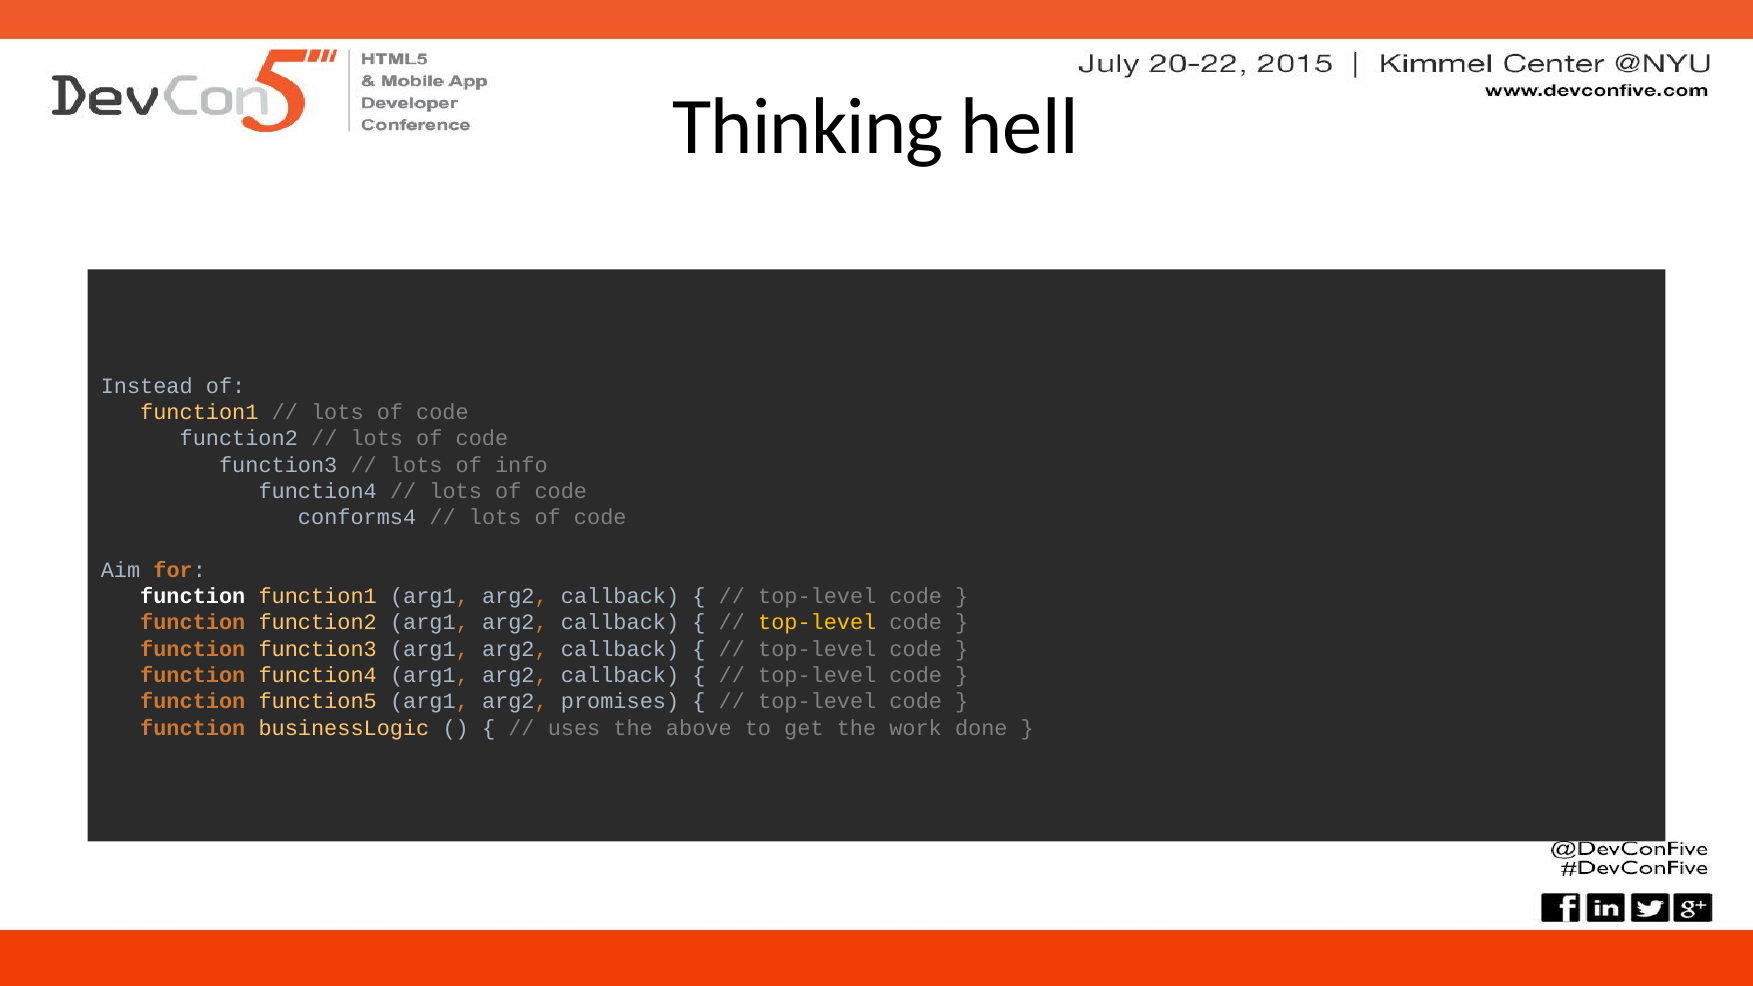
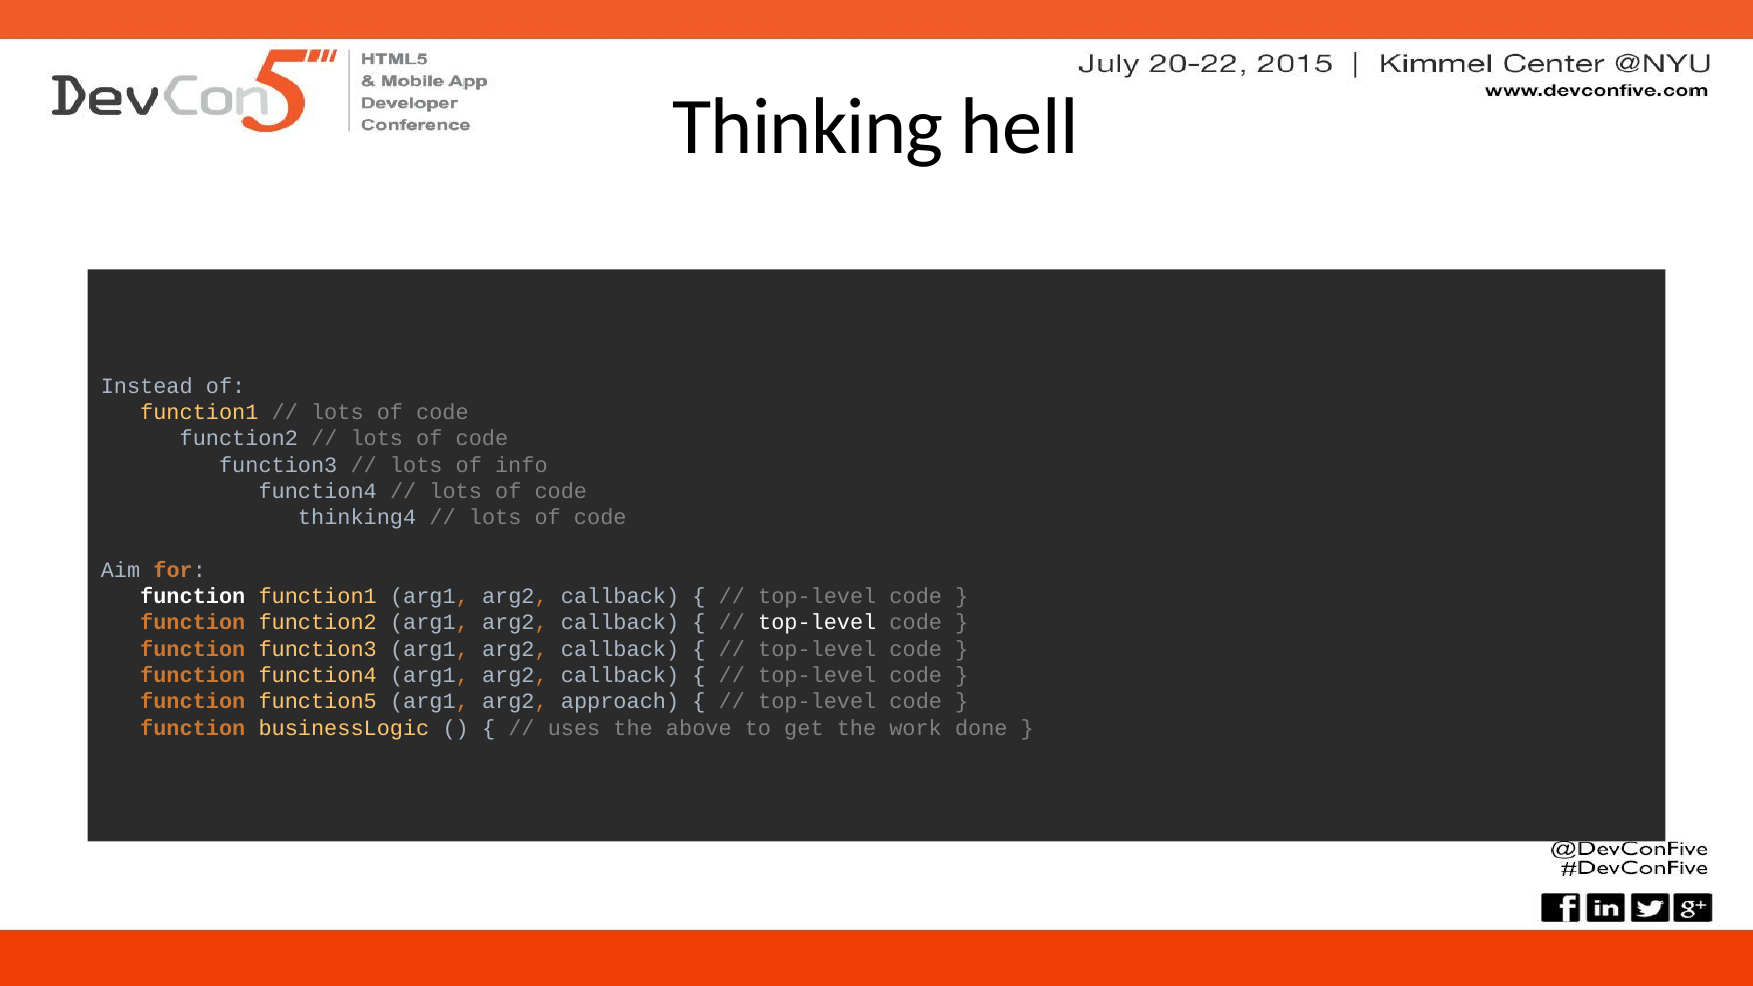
conforms4: conforms4 -> thinking4
top-level at (817, 623) colour: yellow -> white
promises: promises -> approach
